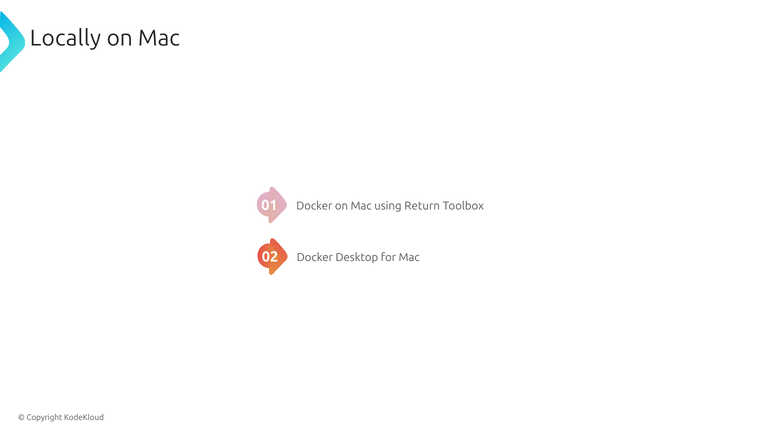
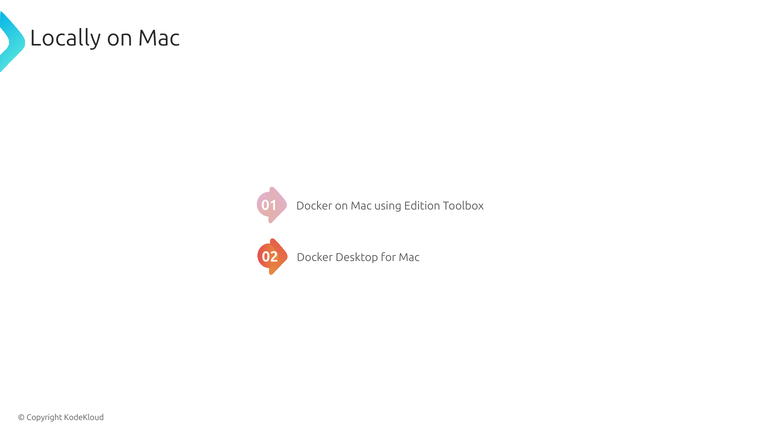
Return: Return -> Edition
